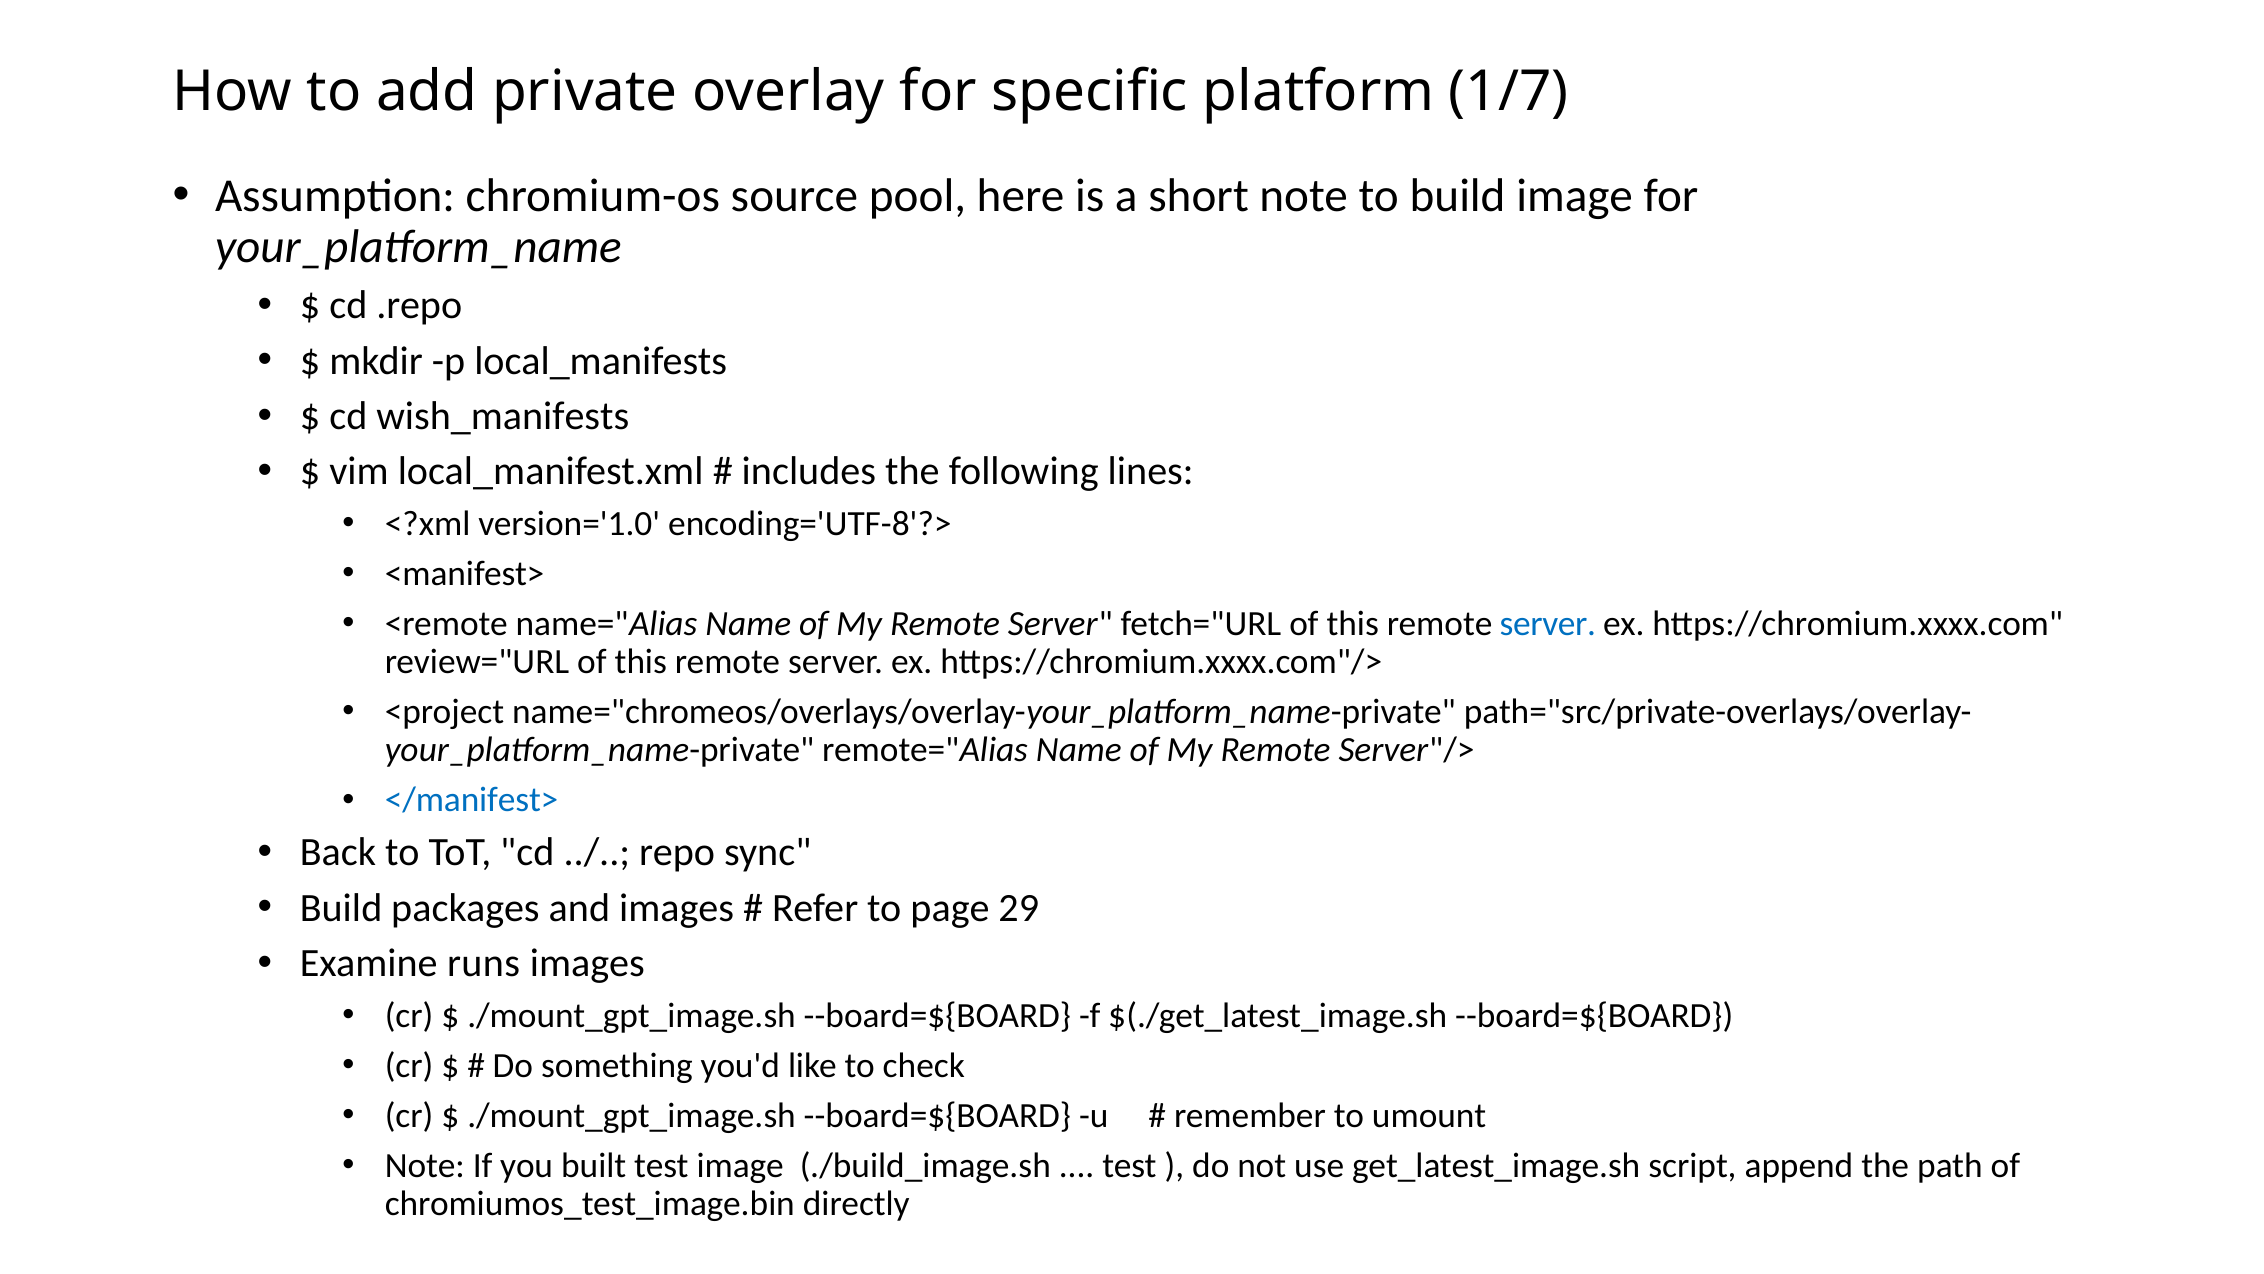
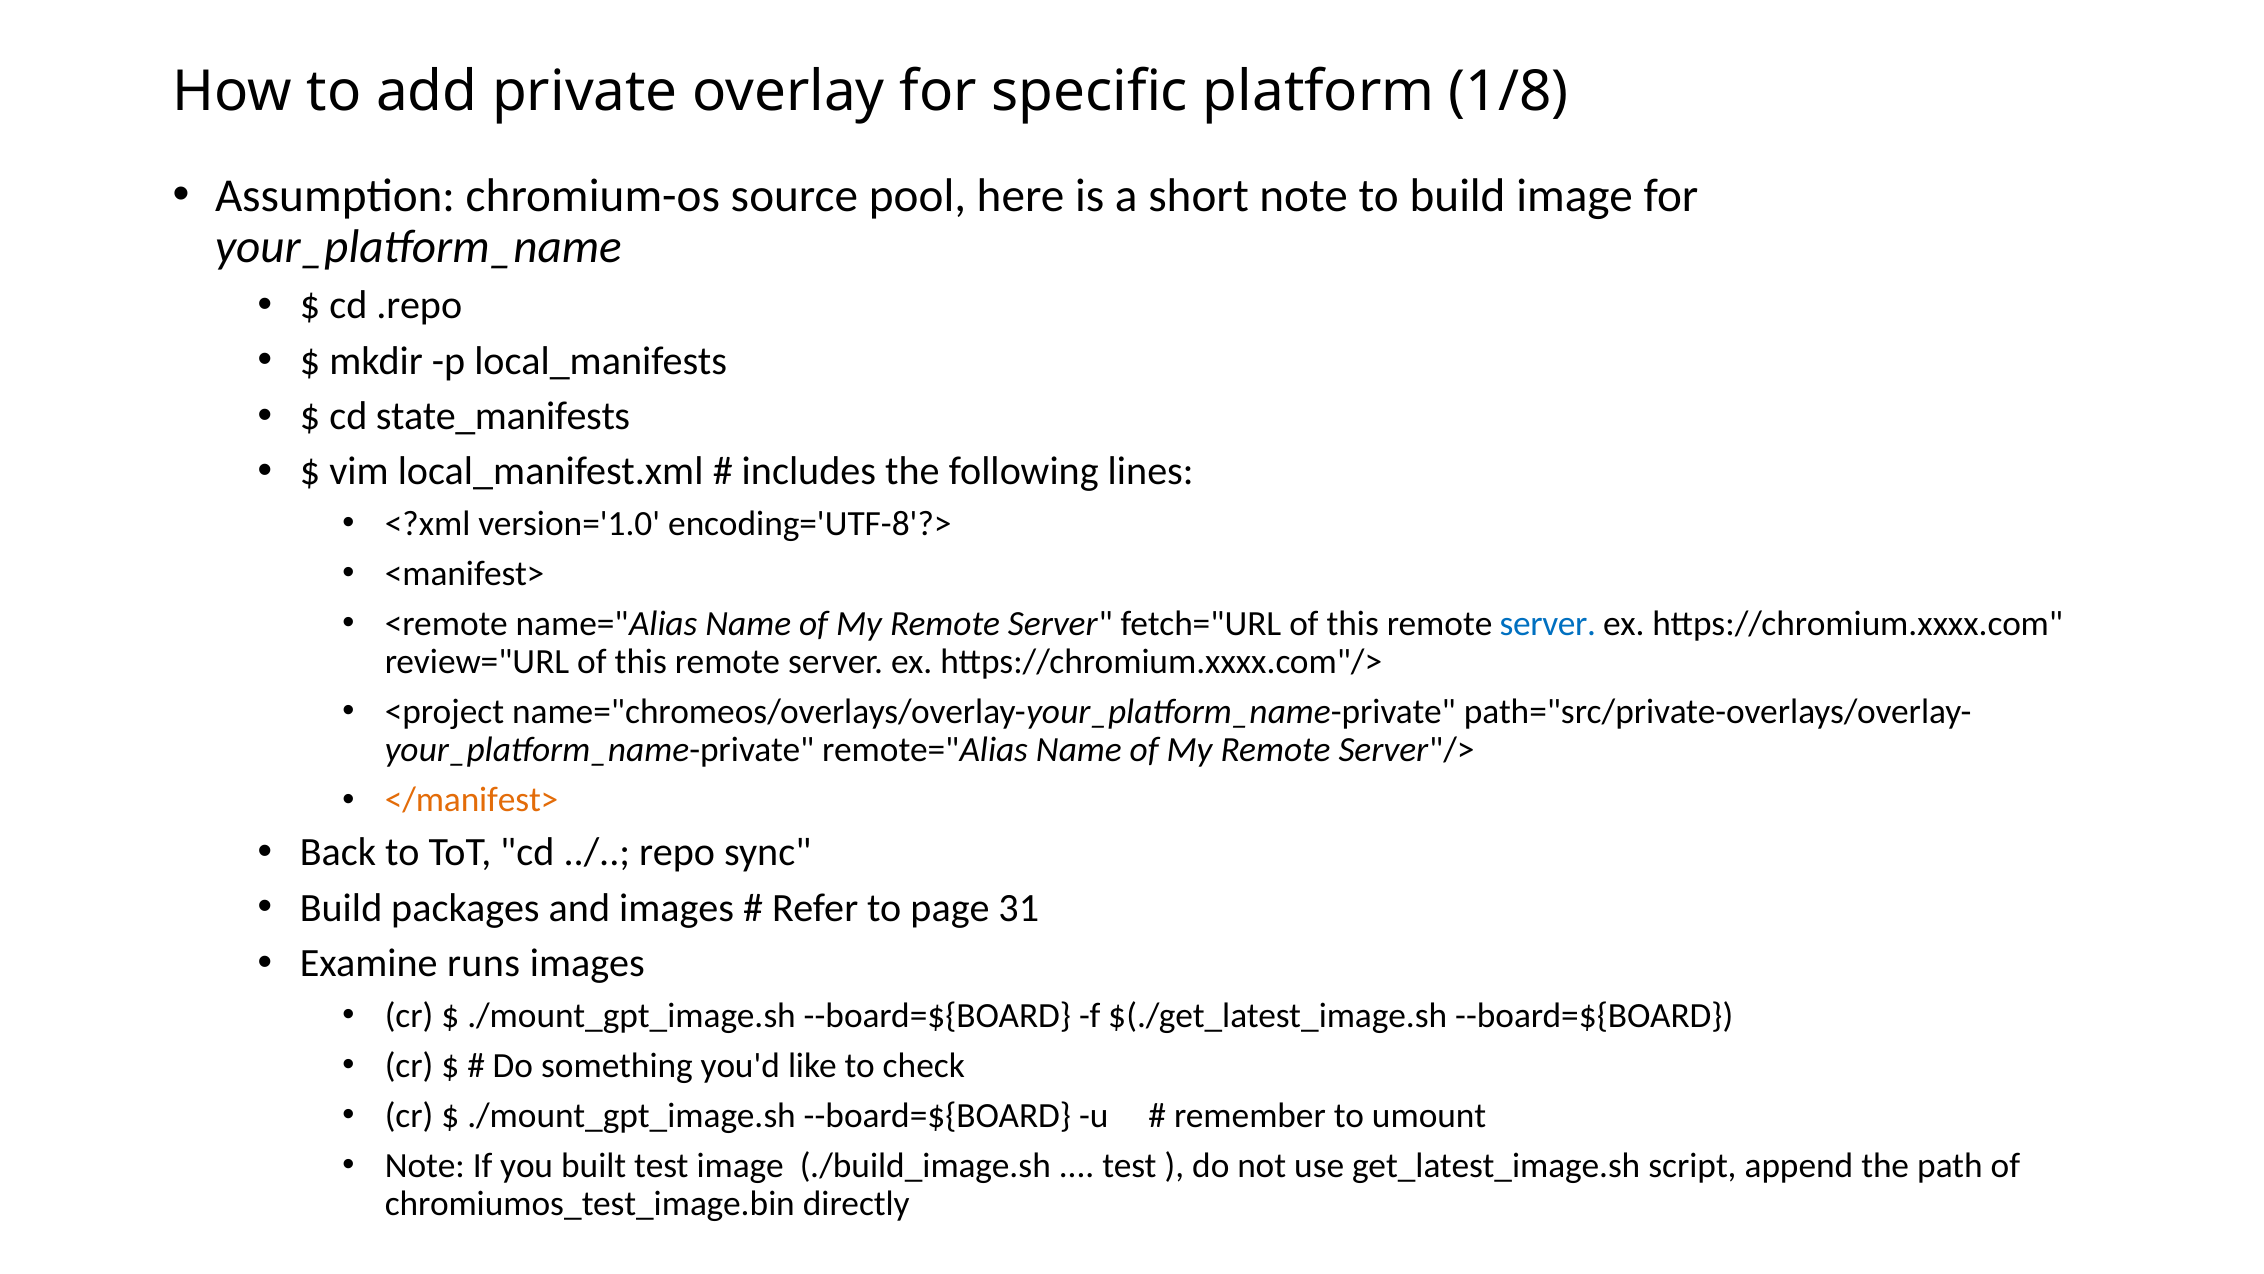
1/7: 1/7 -> 1/8
wish_manifests: wish_manifests -> state_manifests
</manifest> colour: blue -> orange
29: 29 -> 31
